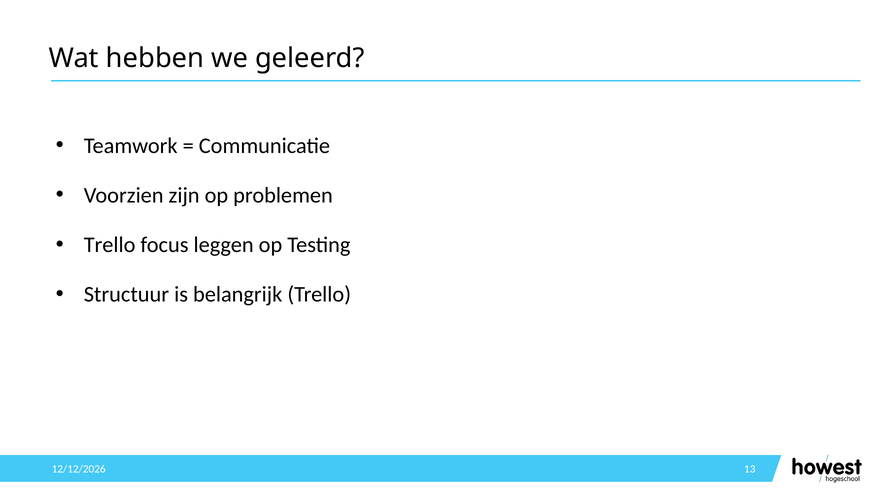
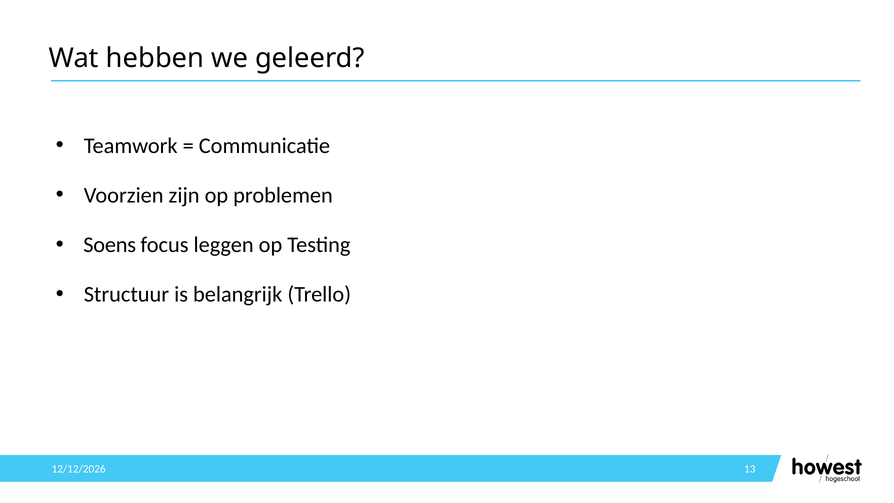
Trello at (110, 245): Trello -> Soens
